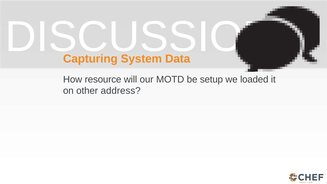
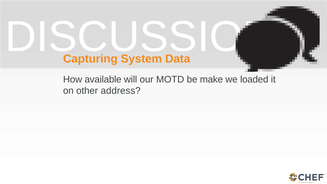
resource: resource -> available
setup: setup -> make
